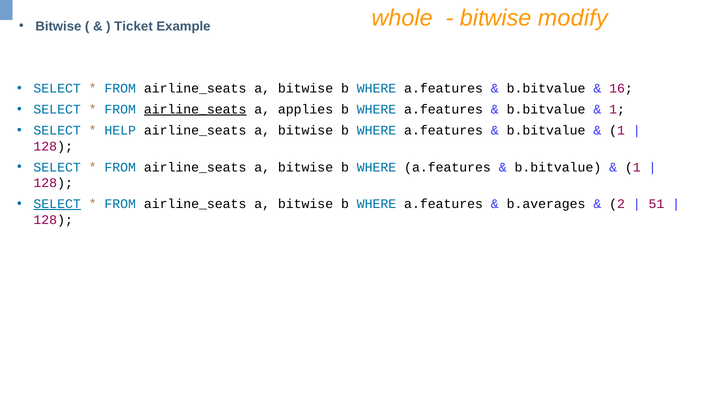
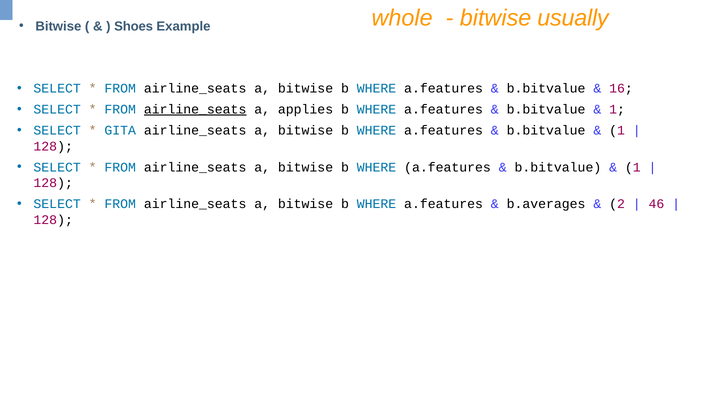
modify: modify -> usually
Ticket: Ticket -> Shoes
HELP: HELP -> GITA
SELECT at (57, 204) underline: present -> none
51: 51 -> 46
